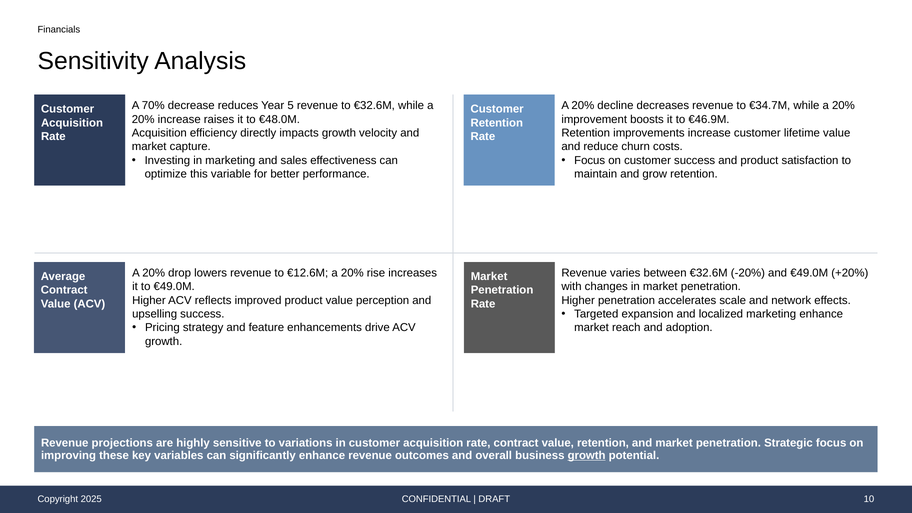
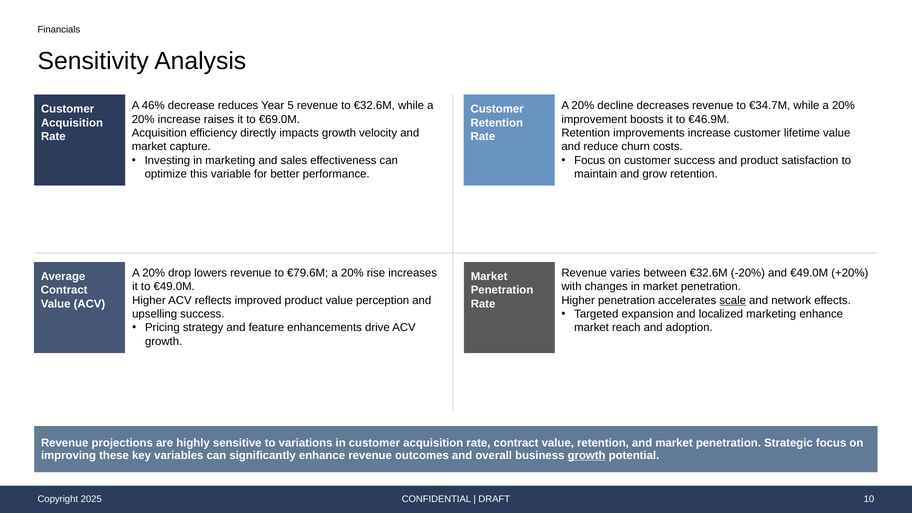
70%: 70% -> 46%
€48.0M: €48.0M -> €69.0M
€12.6M: €12.6M -> €79.6M
scale underline: none -> present
